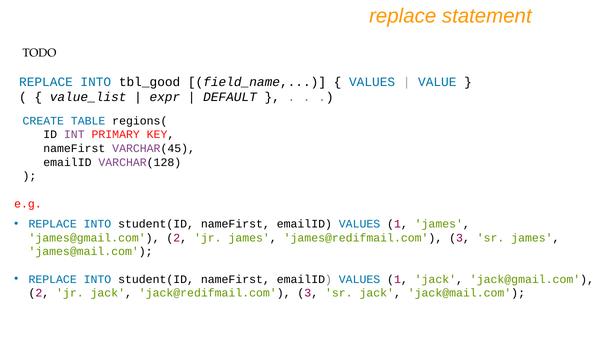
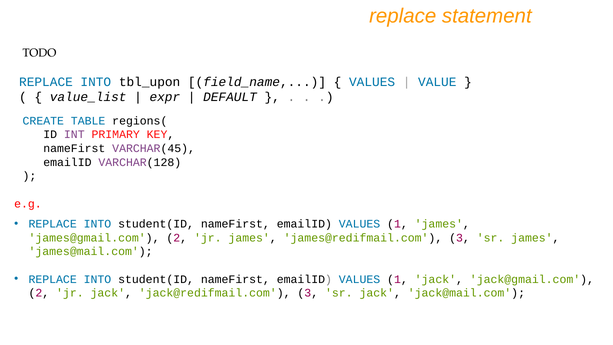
tbl_good: tbl_good -> tbl_upon
